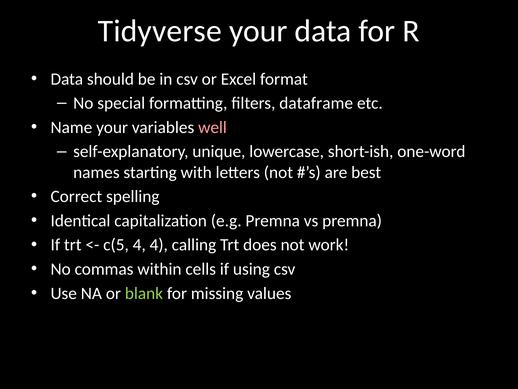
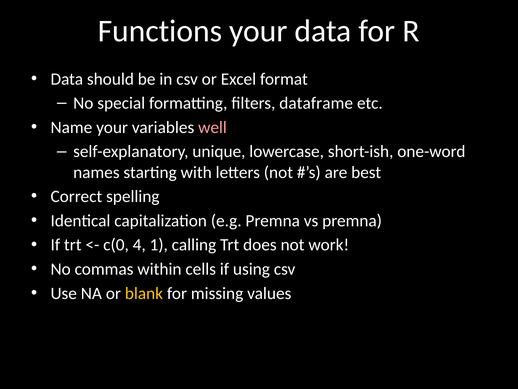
Tidyverse: Tidyverse -> Functions
c(5: c(5 -> c(0
4 4: 4 -> 1
blank colour: light green -> yellow
